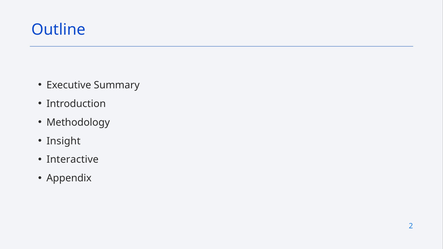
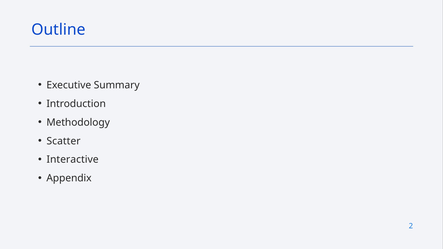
Insight: Insight -> Scatter
